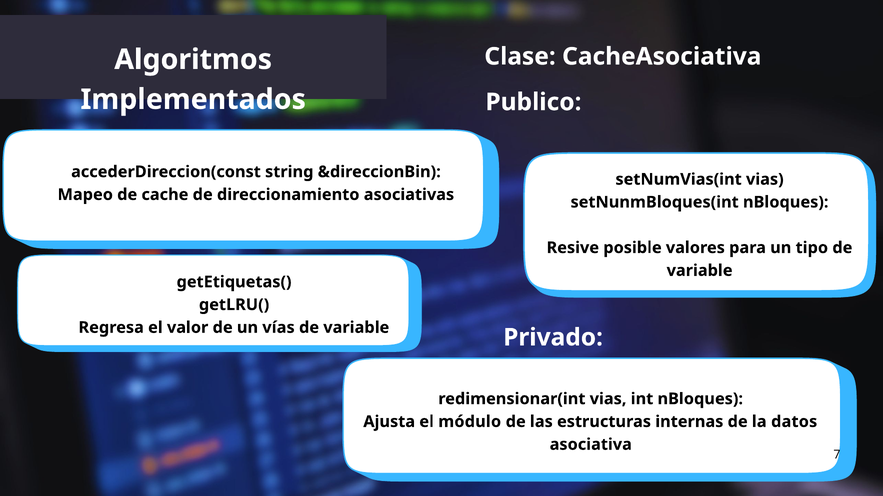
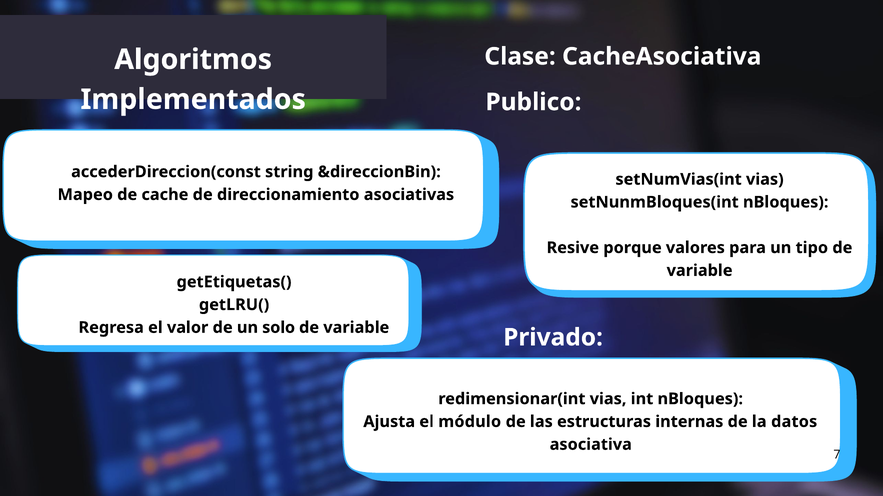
posible: posible -> porque
vías: vías -> solo
